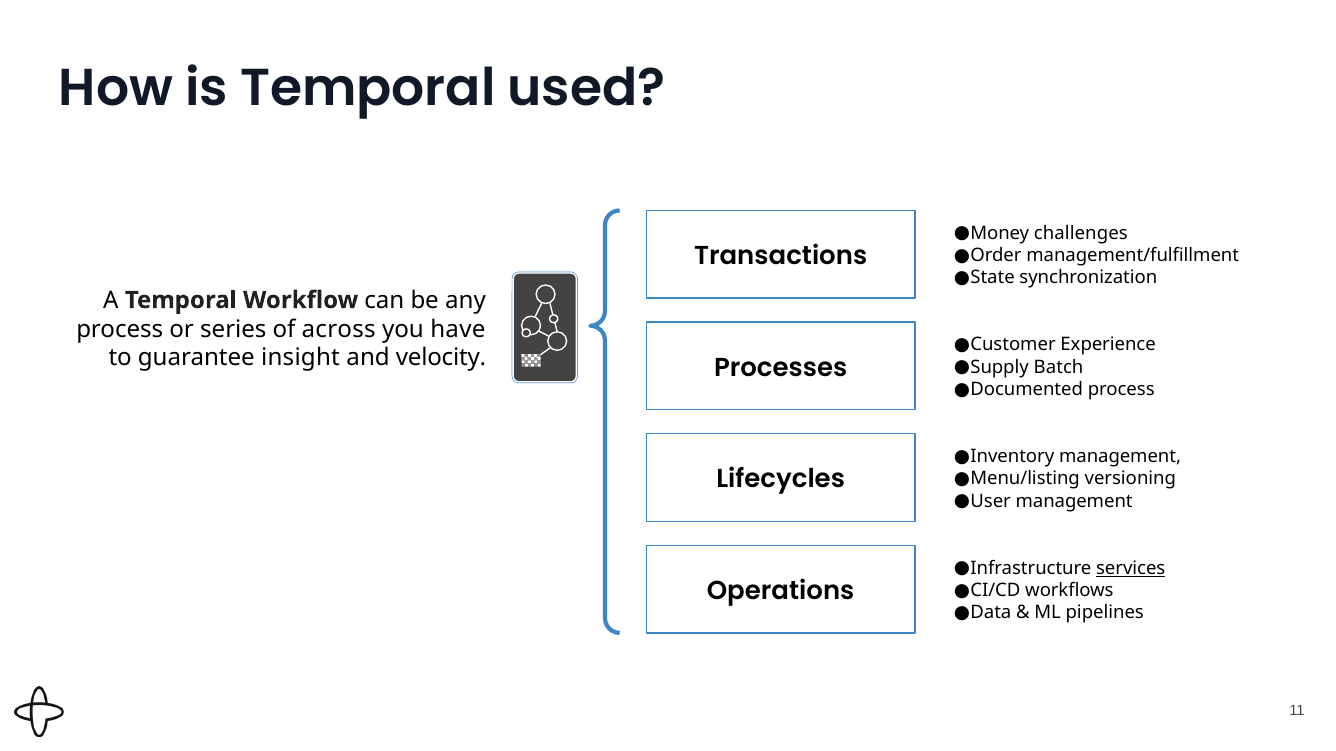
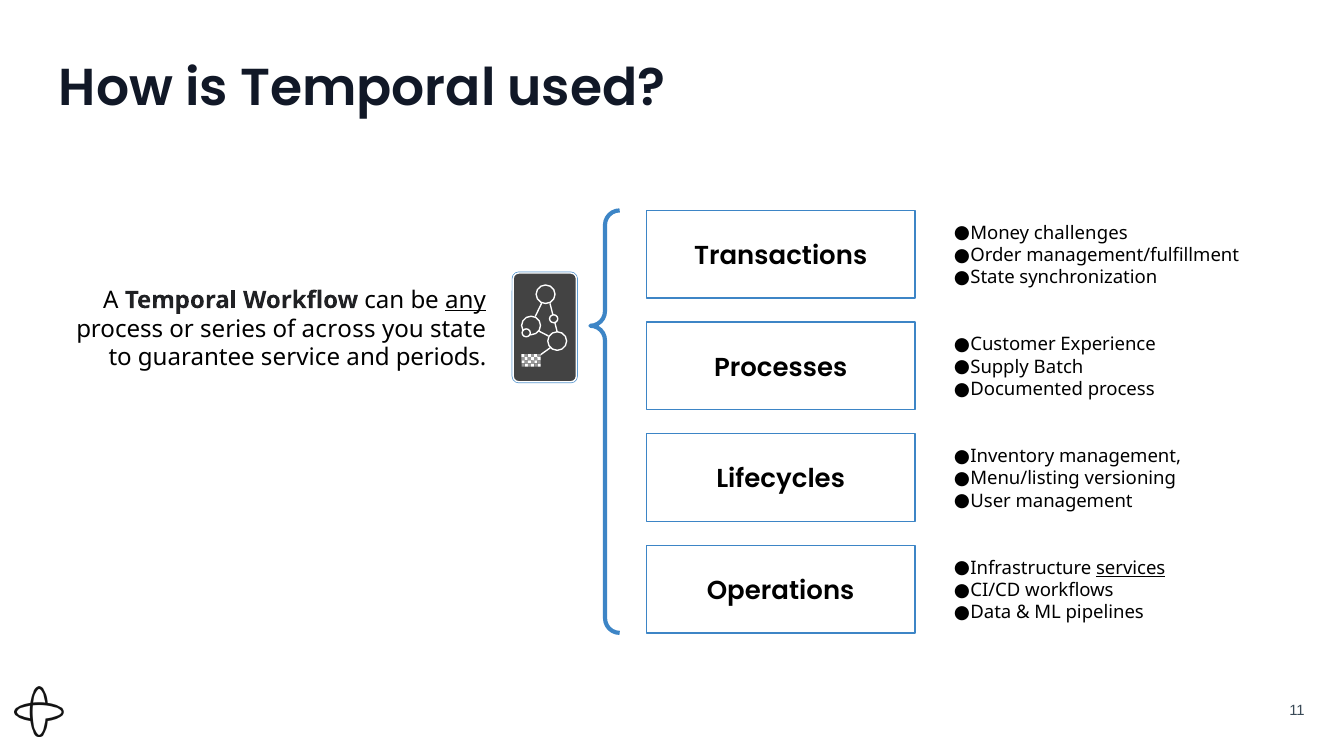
any underline: none -> present
have: have -> state
insight: insight -> service
velocity: velocity -> periods
